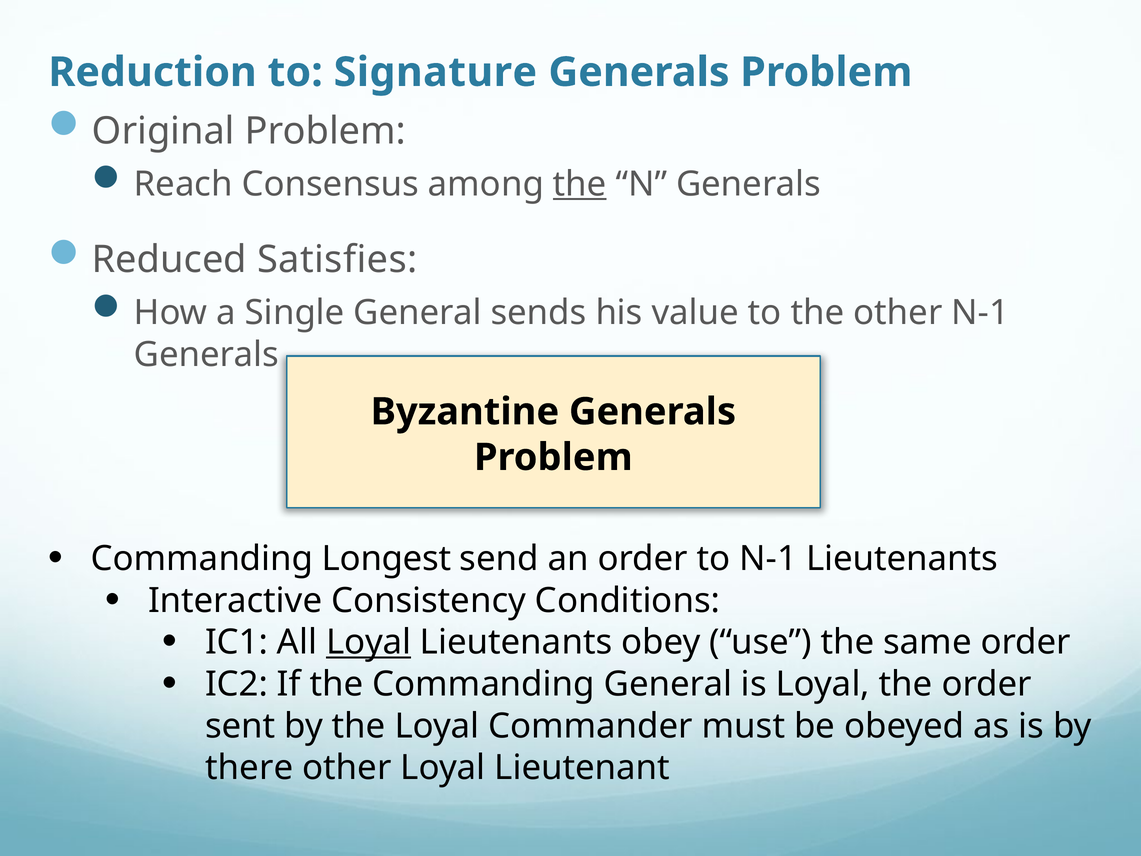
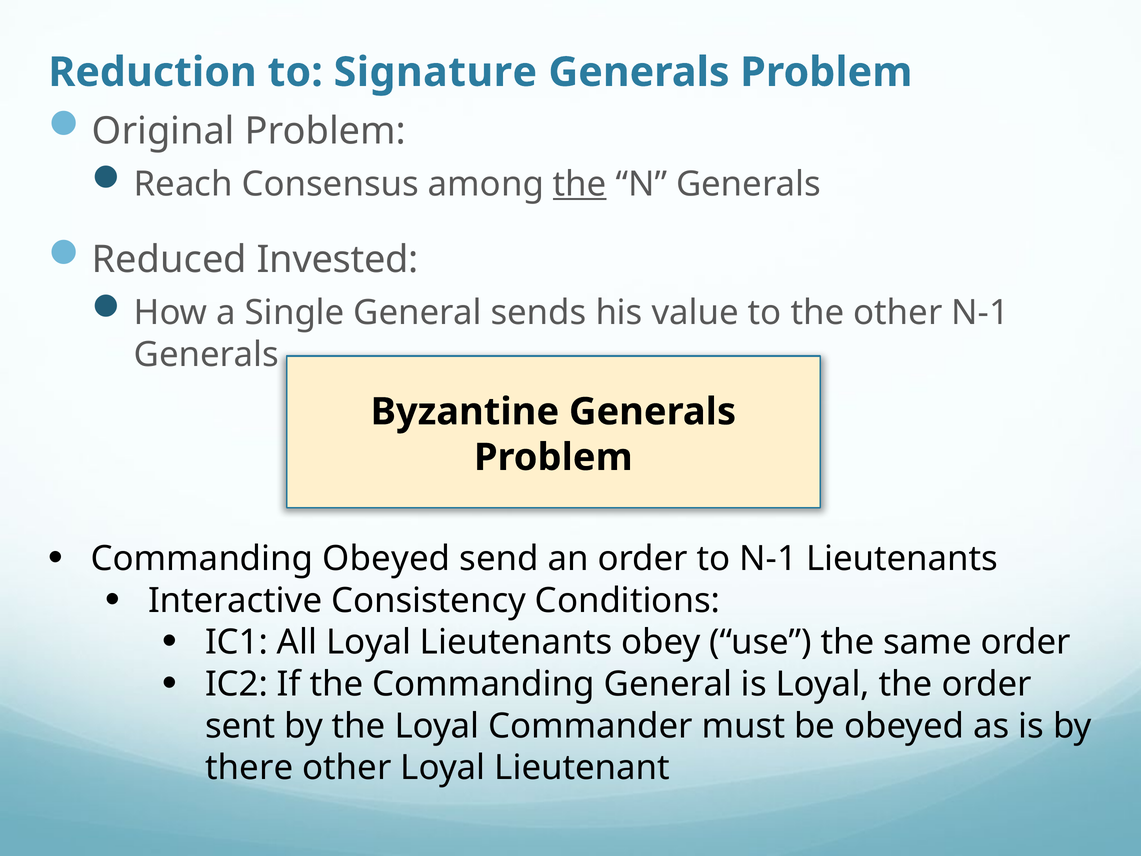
Satisfies: Satisfies -> Invested
Commanding Longest: Longest -> Obeyed
Loyal at (369, 642) underline: present -> none
